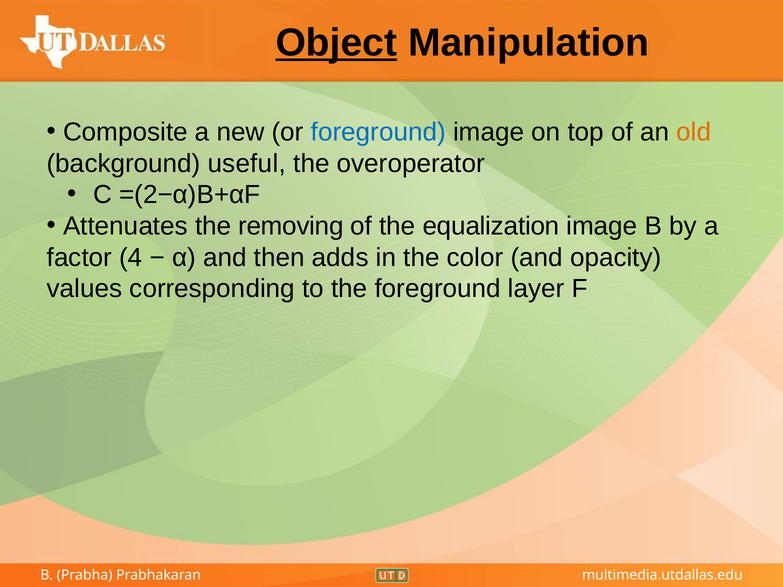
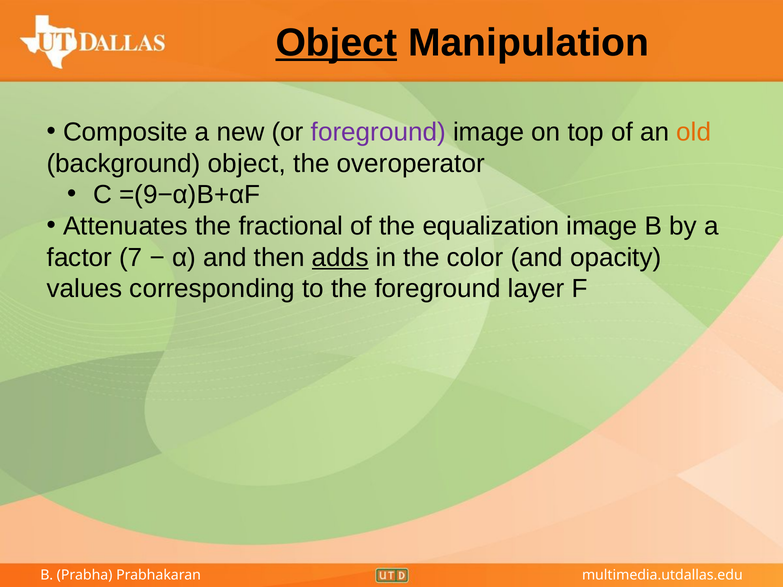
foreground at (378, 132) colour: blue -> purple
background useful: useful -> object
=(2−α)B+αF: =(2−α)B+αF -> =(9−α)B+αF
removing: removing -> fractional
4: 4 -> 7
adds underline: none -> present
